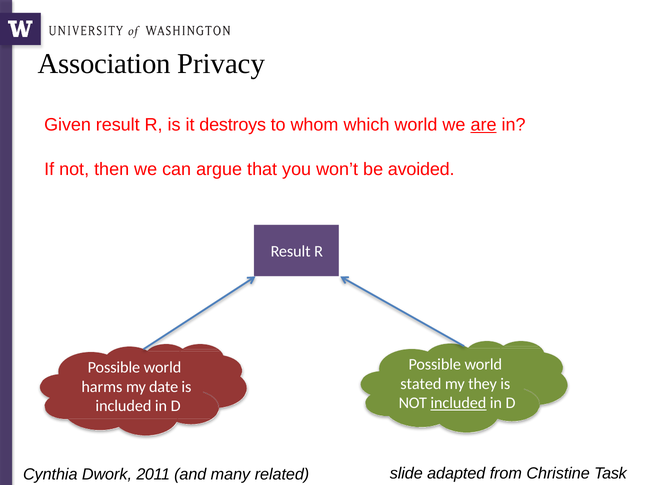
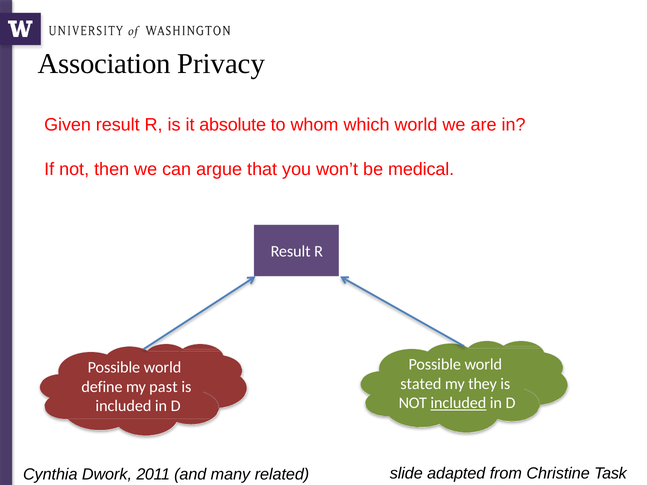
destroys: destroys -> absolute
are underline: present -> none
avoided: avoided -> medical
harms: harms -> define
date: date -> past
